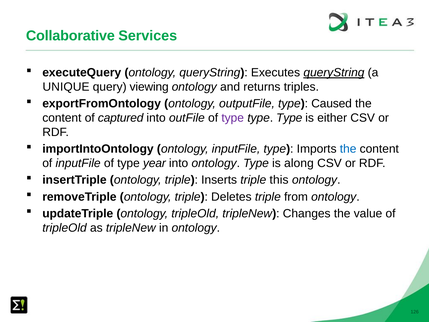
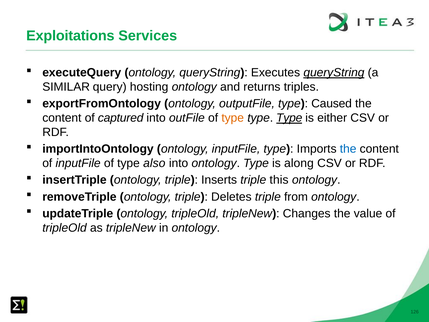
Collaborative: Collaborative -> Exploitations
UNIQUE: UNIQUE -> SIMILAR
viewing: viewing -> hosting
type at (233, 118) colour: purple -> orange
Type at (289, 118) underline: none -> present
year: year -> also
